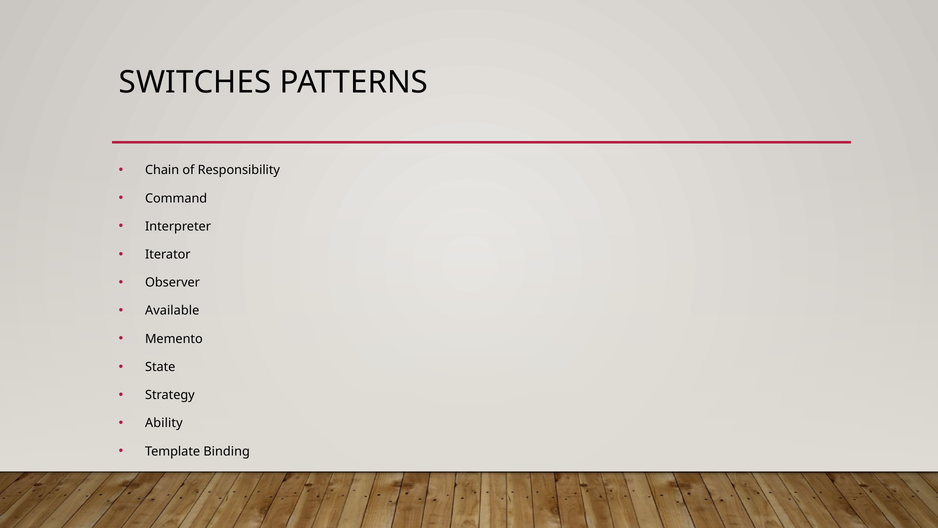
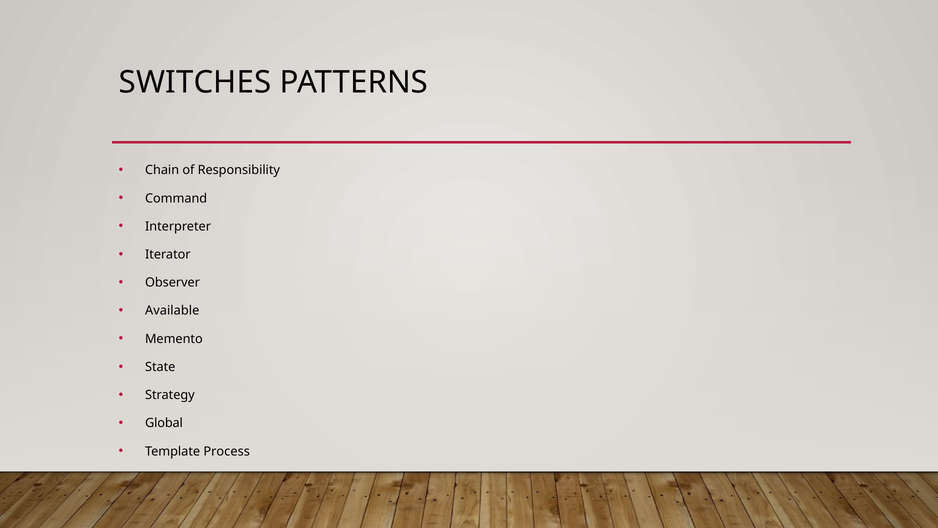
Ability: Ability -> Global
Binding: Binding -> Process
